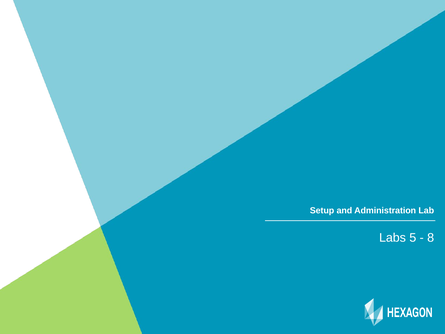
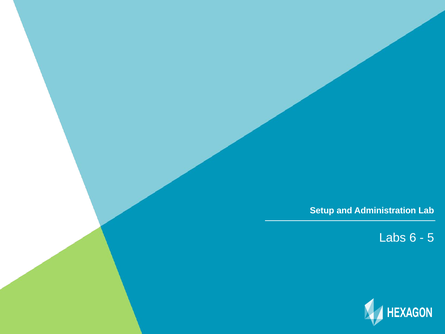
5: 5 -> 6
8: 8 -> 5
